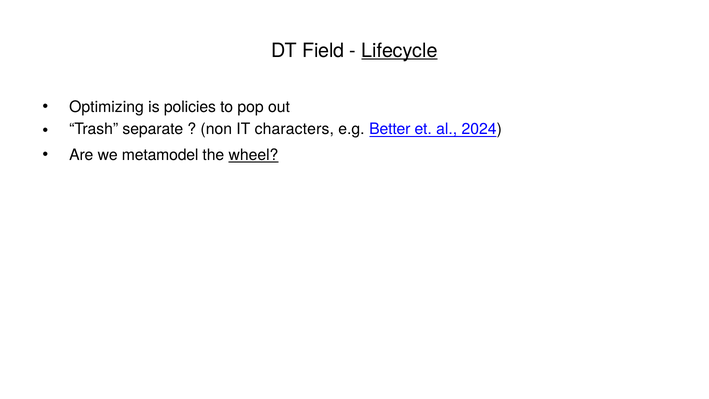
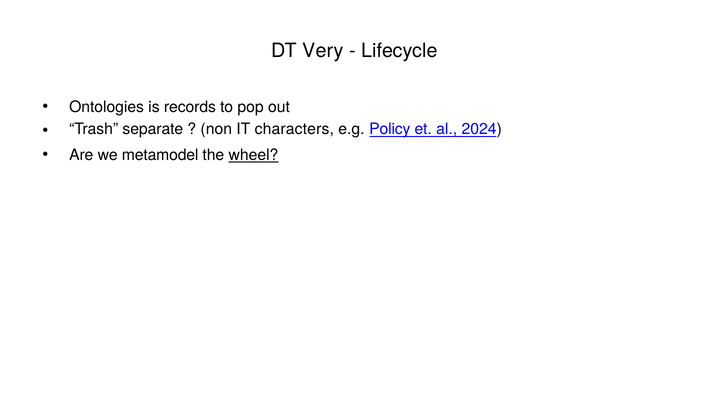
Field: Field -> Very
Lifecycle underline: present -> none
Optimizing: Optimizing -> Ontologies
policies: policies -> records
Better: Better -> Policy
